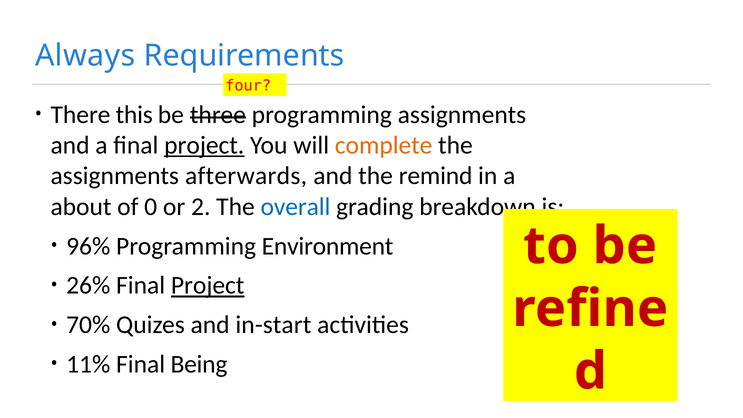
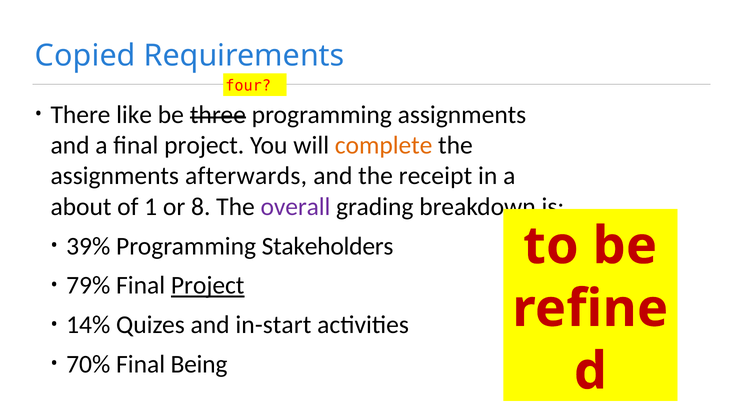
Always: Always -> Copied
this: this -> like
project at (204, 145) underline: present -> none
remind: remind -> receipt
0: 0 -> 1
2: 2 -> 8
overall colour: blue -> purple
96%: 96% -> 39%
Environment: Environment -> Stakeholders
26%: 26% -> 79%
70%: 70% -> 14%
11%: 11% -> 70%
